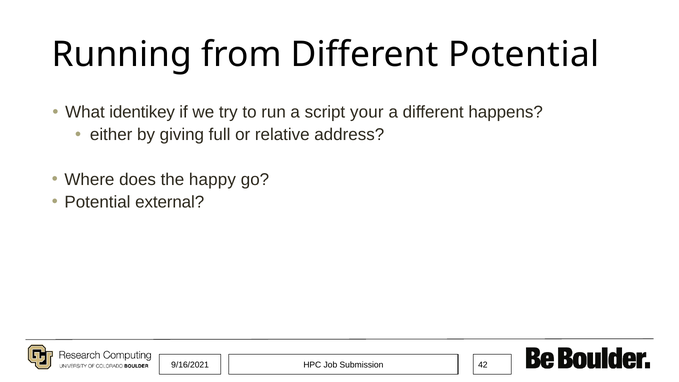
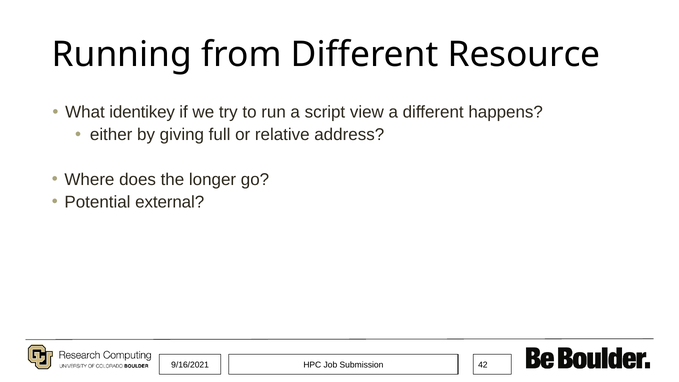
Different Potential: Potential -> Resource
your: your -> view
happy: happy -> longer
